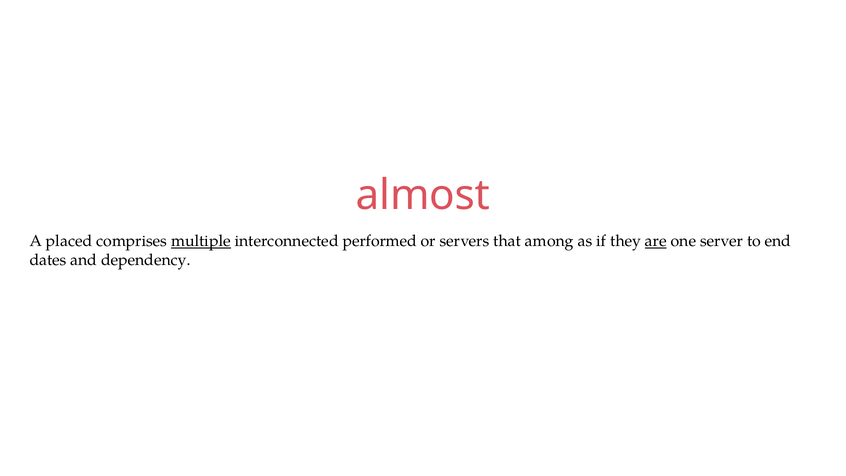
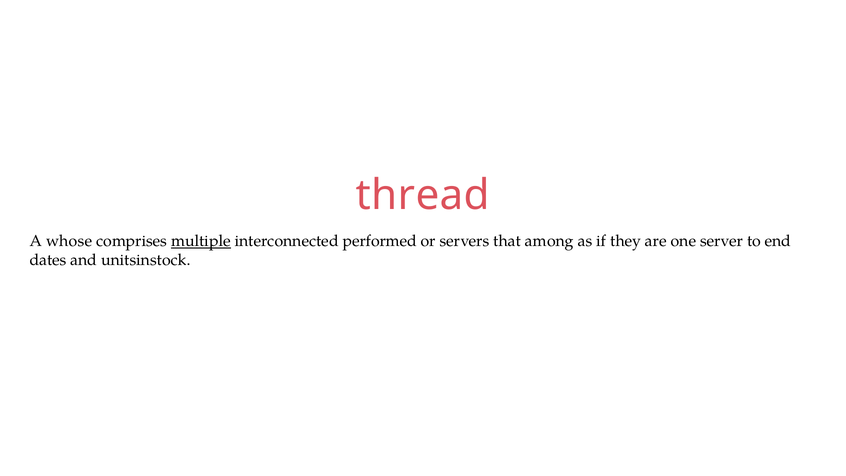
almost: almost -> thread
placed: placed -> whose
are underline: present -> none
dependency: dependency -> unitsinstock
